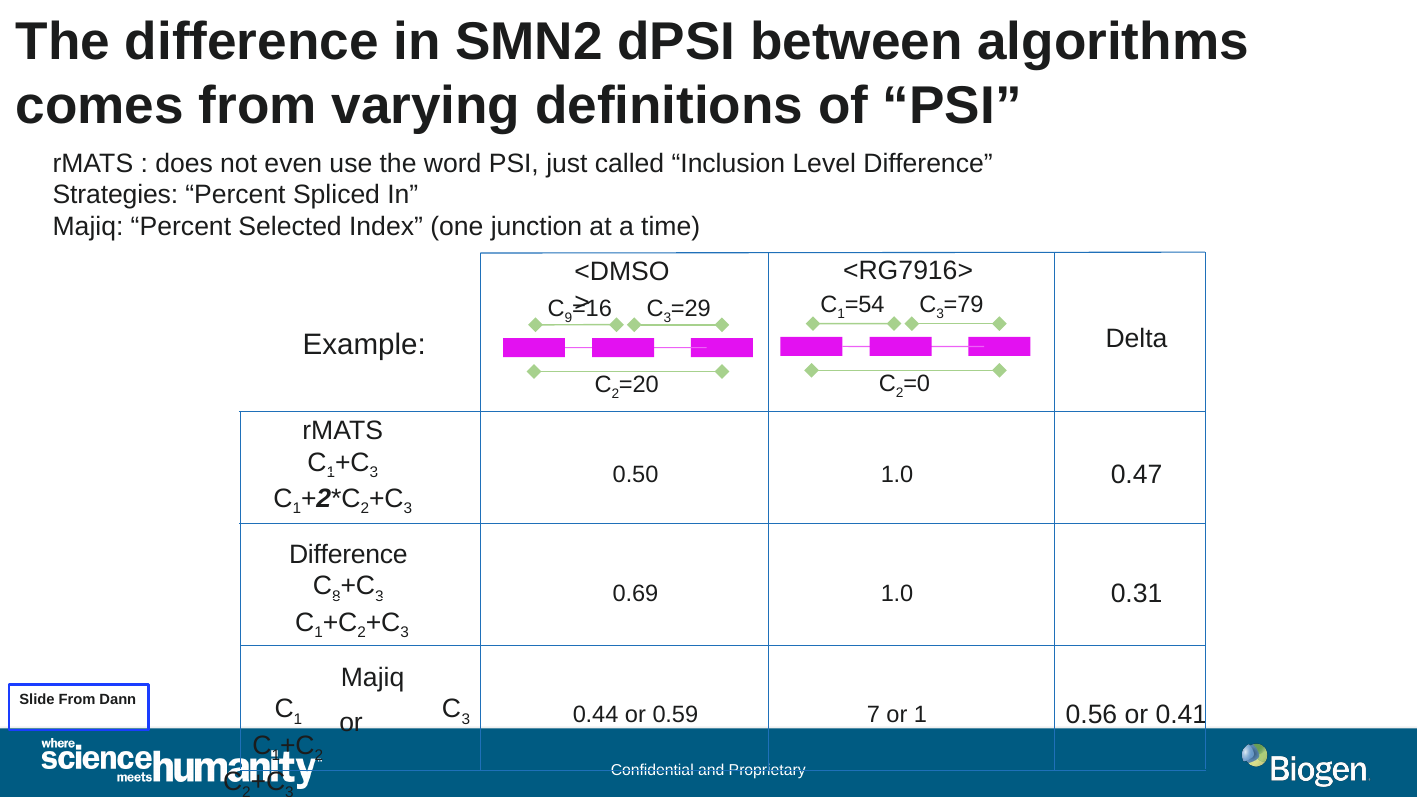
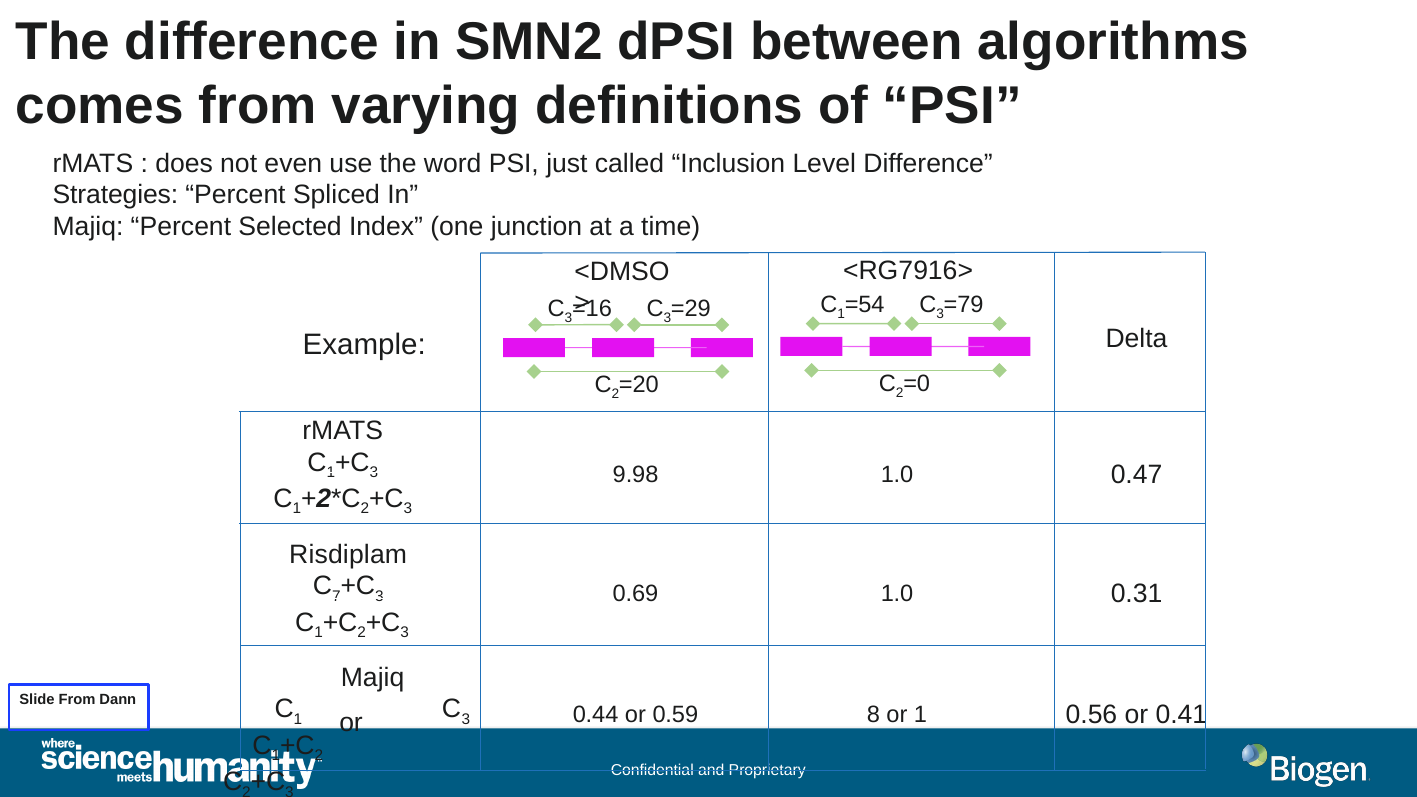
9 at (568, 318): 9 -> 3
0.50: 0.50 -> 9.98
Difference at (348, 554): Difference -> Risdiplam
8: 8 -> 7
7: 7 -> 8
